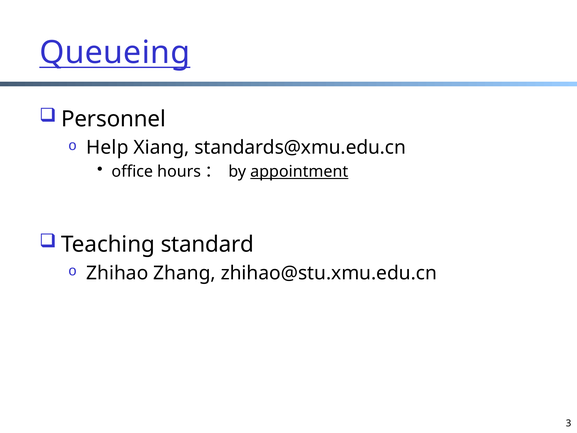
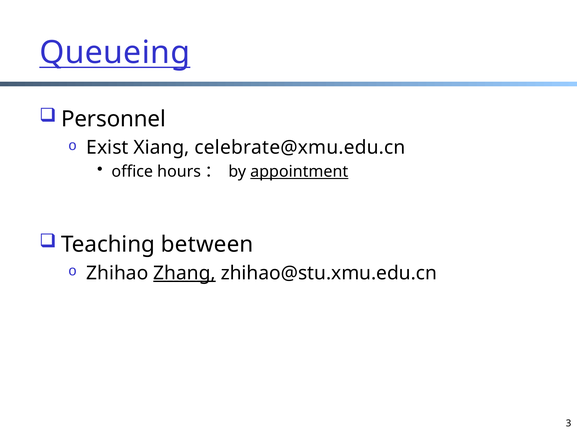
Help: Help -> Exist
standards@xmu.edu.cn: standards@xmu.edu.cn -> celebrate@xmu.edu.cn
standard: standard -> between
Zhang underline: none -> present
